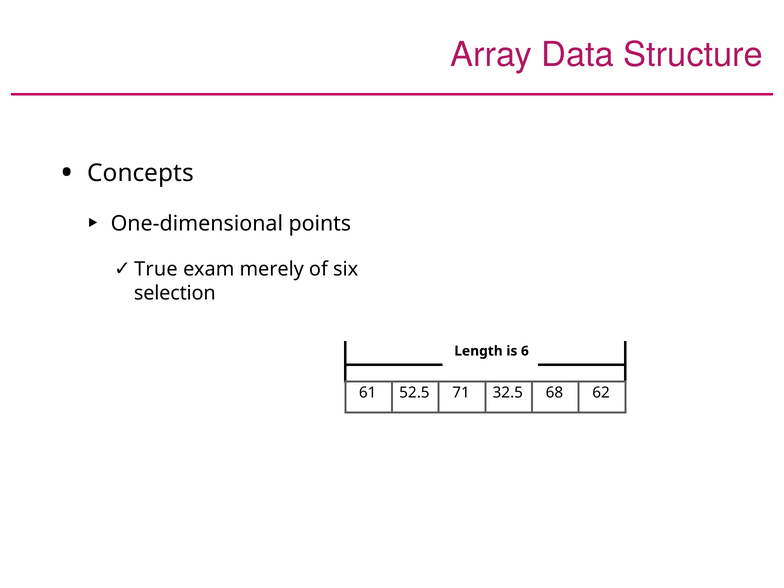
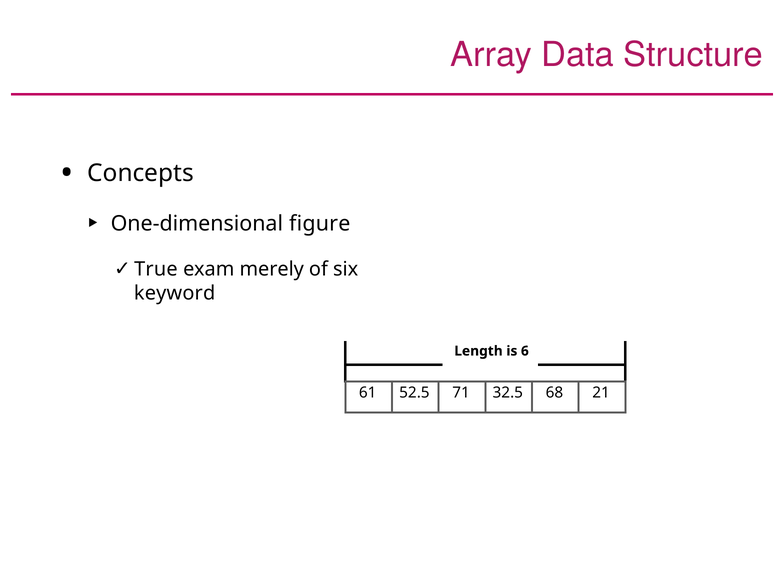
points: points -> figure
selection: selection -> keyword
62: 62 -> 21
